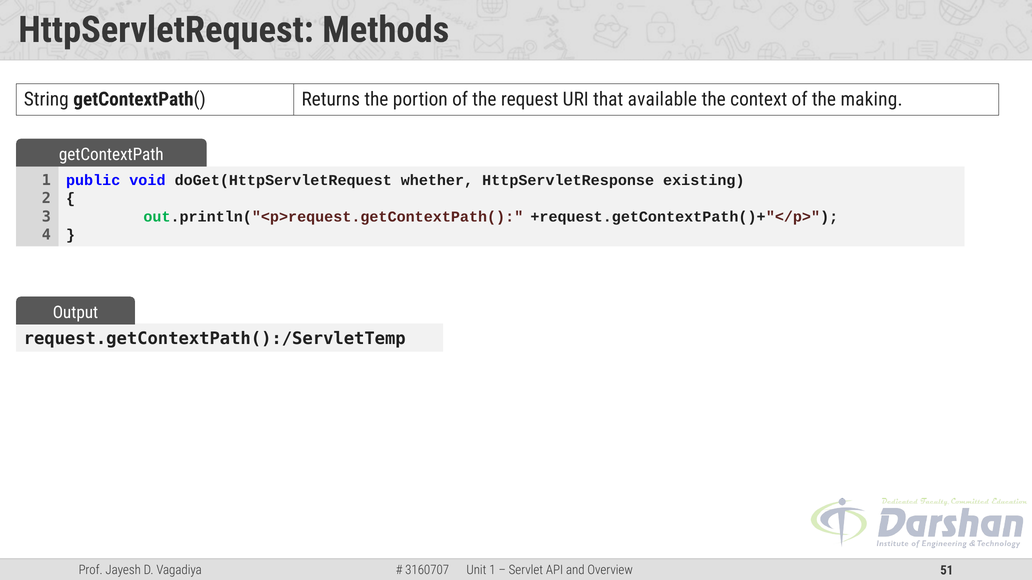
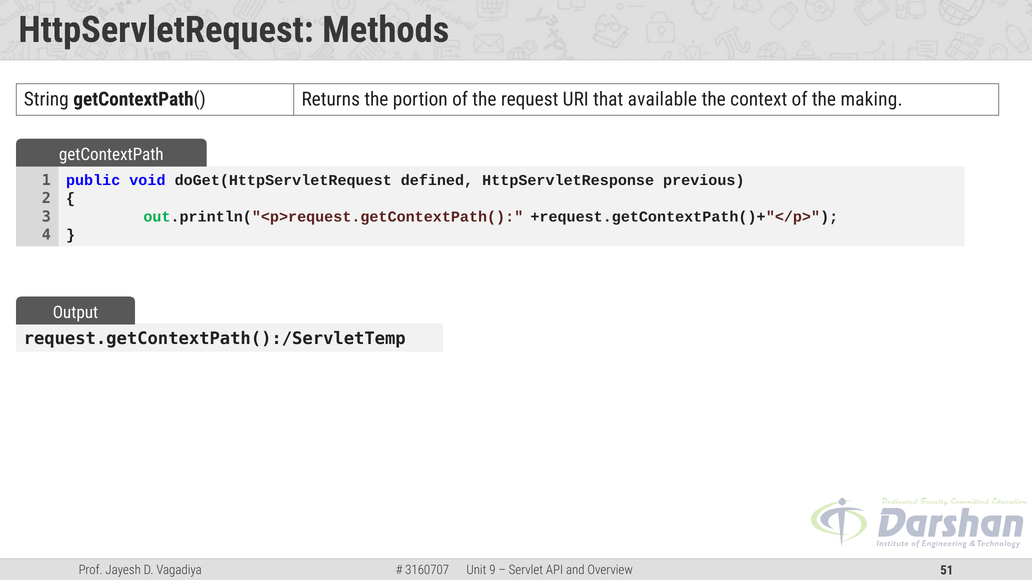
whether: whether -> defined
existing: existing -> previous
1 at (492, 571): 1 -> 9
